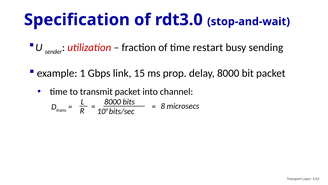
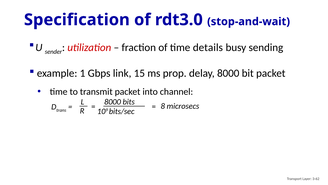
restart: restart -> details
